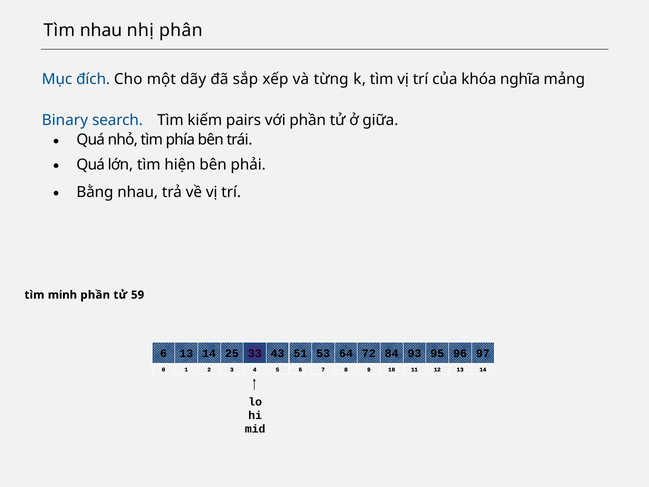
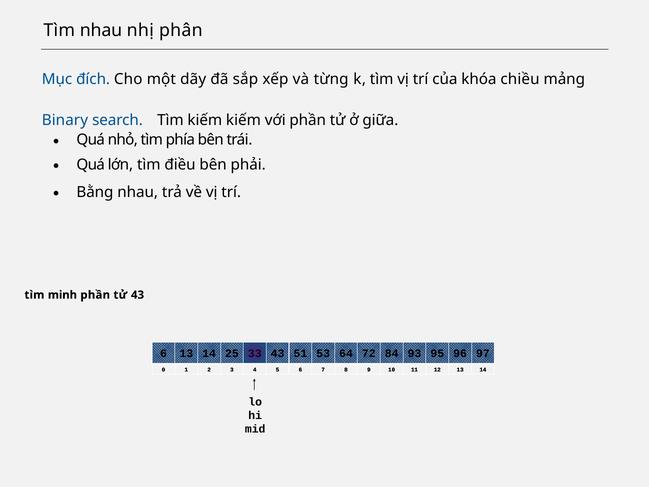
nghĩa: nghĩa -> chiều
kiếm pairs: pairs -> kiếm
hiện: hiện -> điều
tử 59: 59 -> 43
